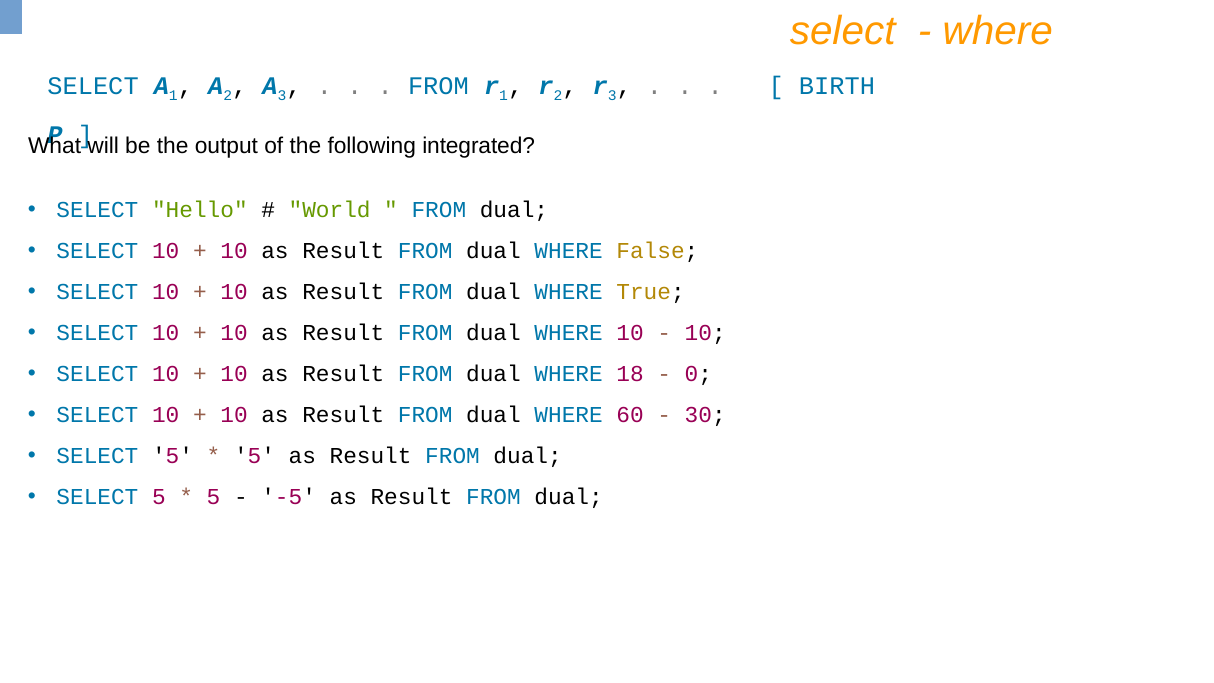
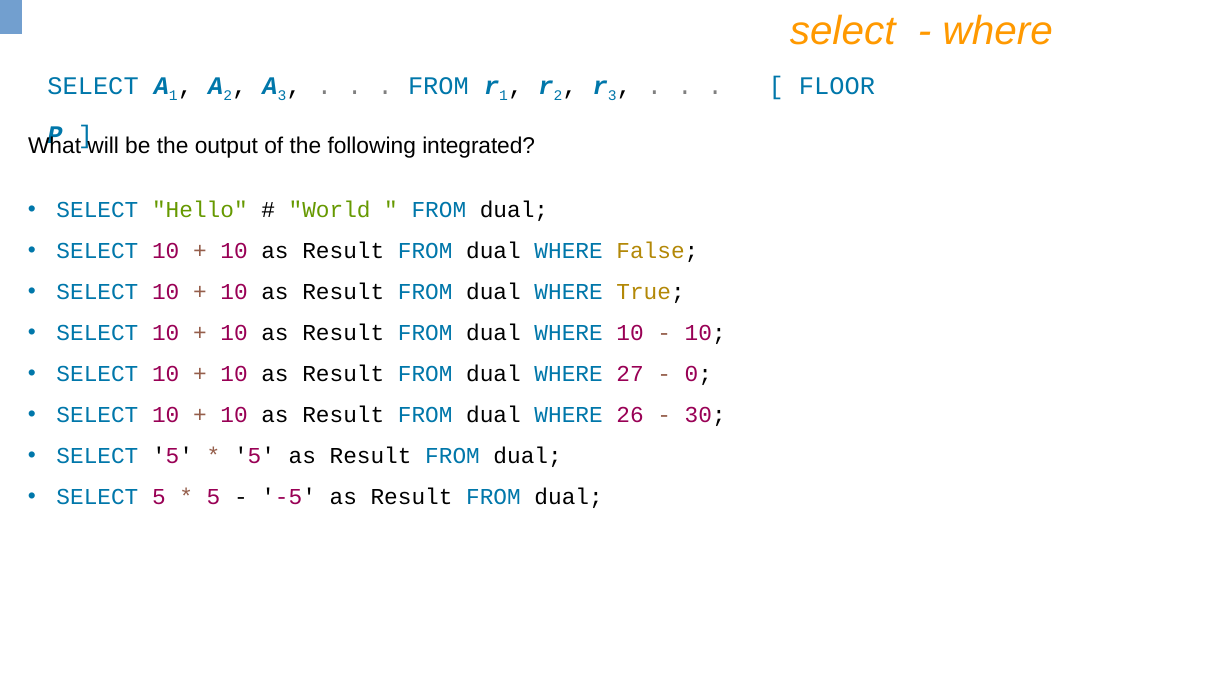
BIRTH: BIRTH -> FLOOR
18: 18 -> 27
60: 60 -> 26
